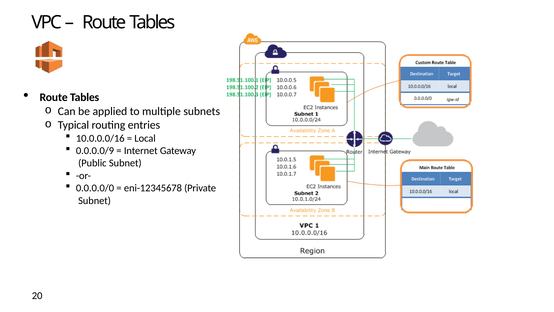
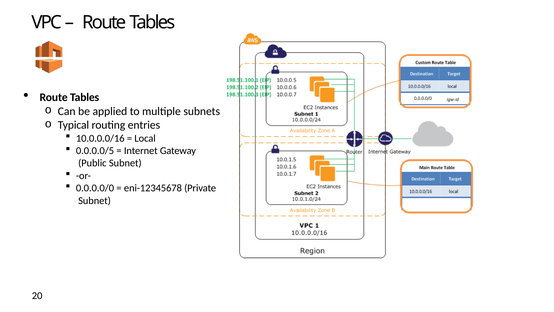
0.0.0.0/9: 0.0.0.0/9 -> 0.0.0.0/5
